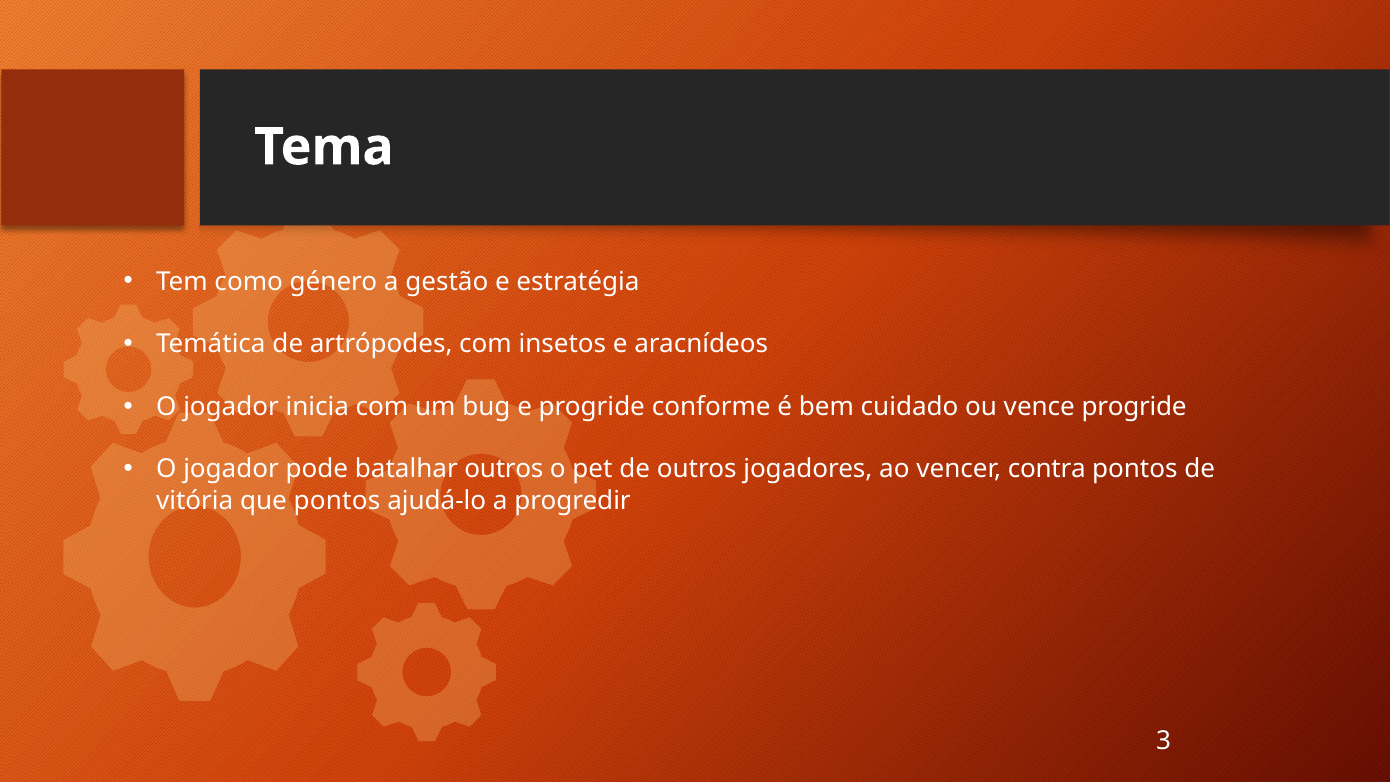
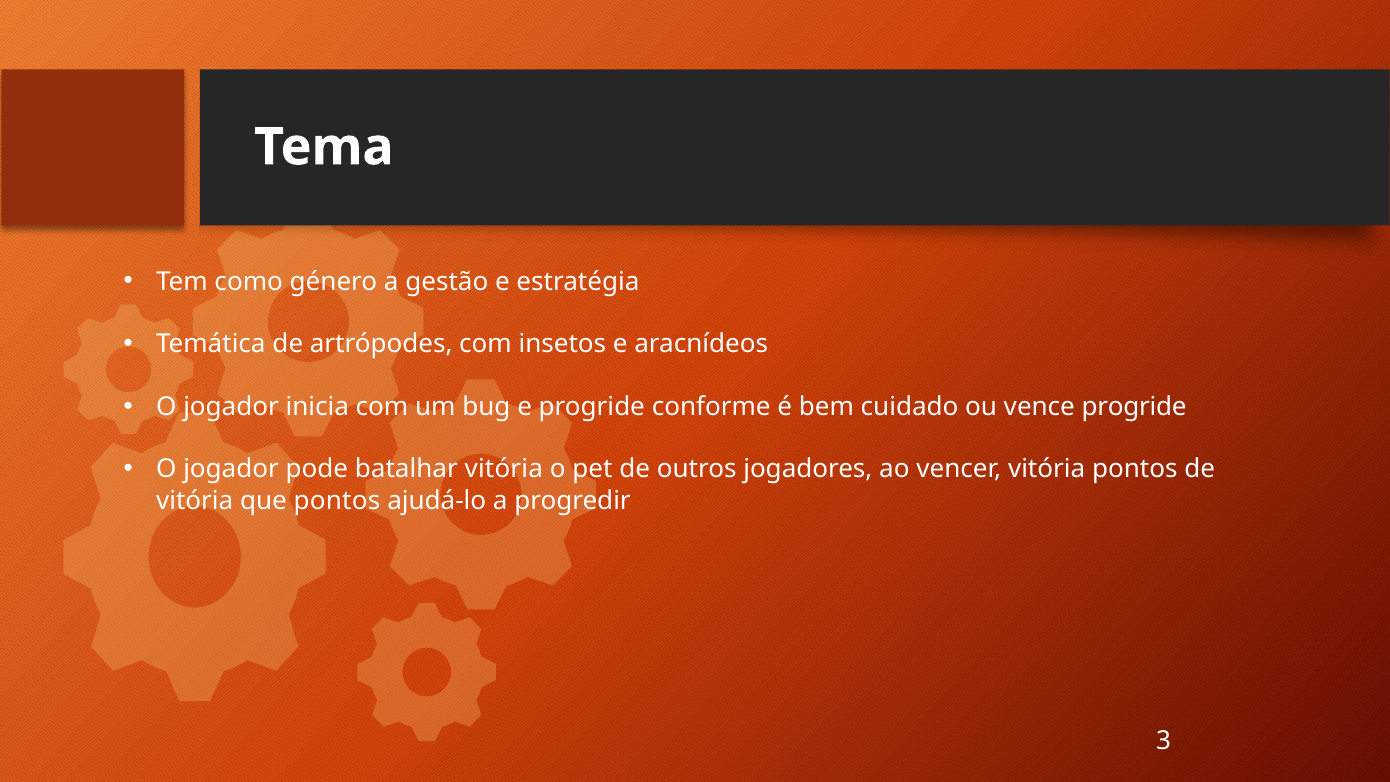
batalhar outros: outros -> vitória
vencer contra: contra -> vitória
